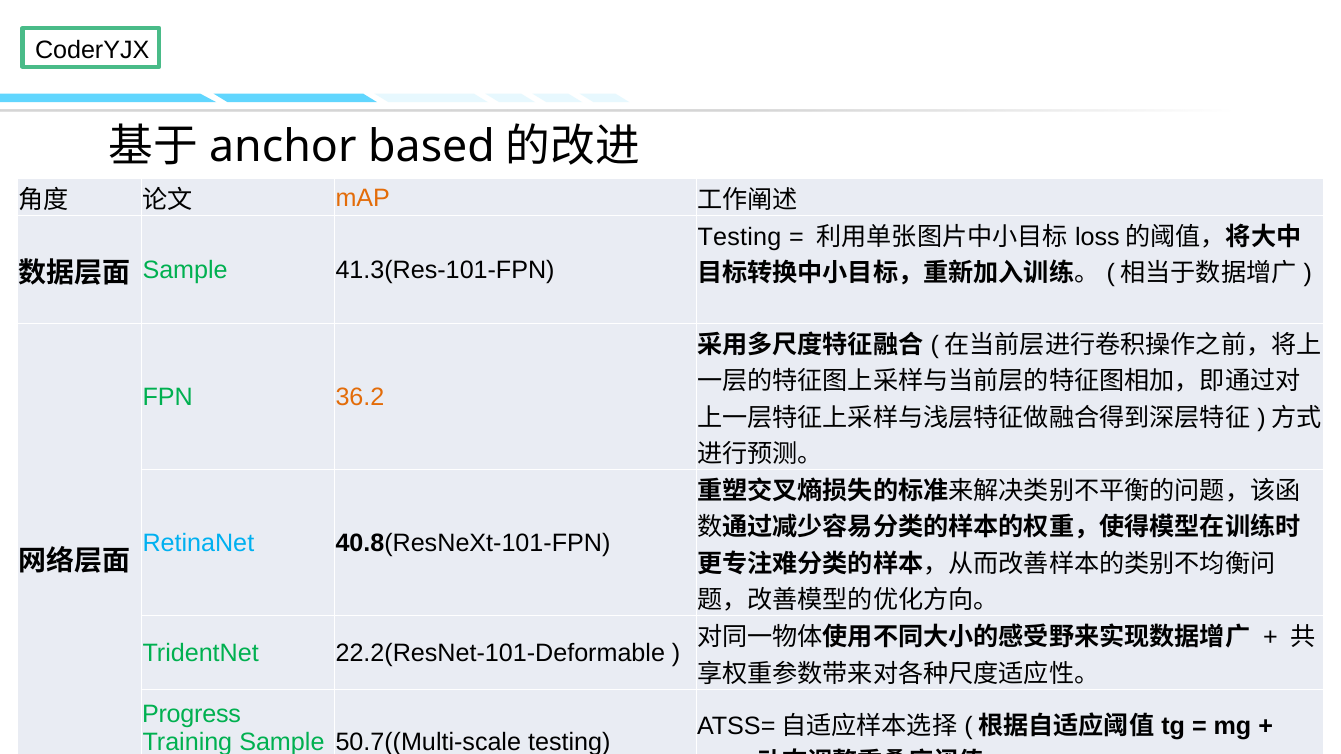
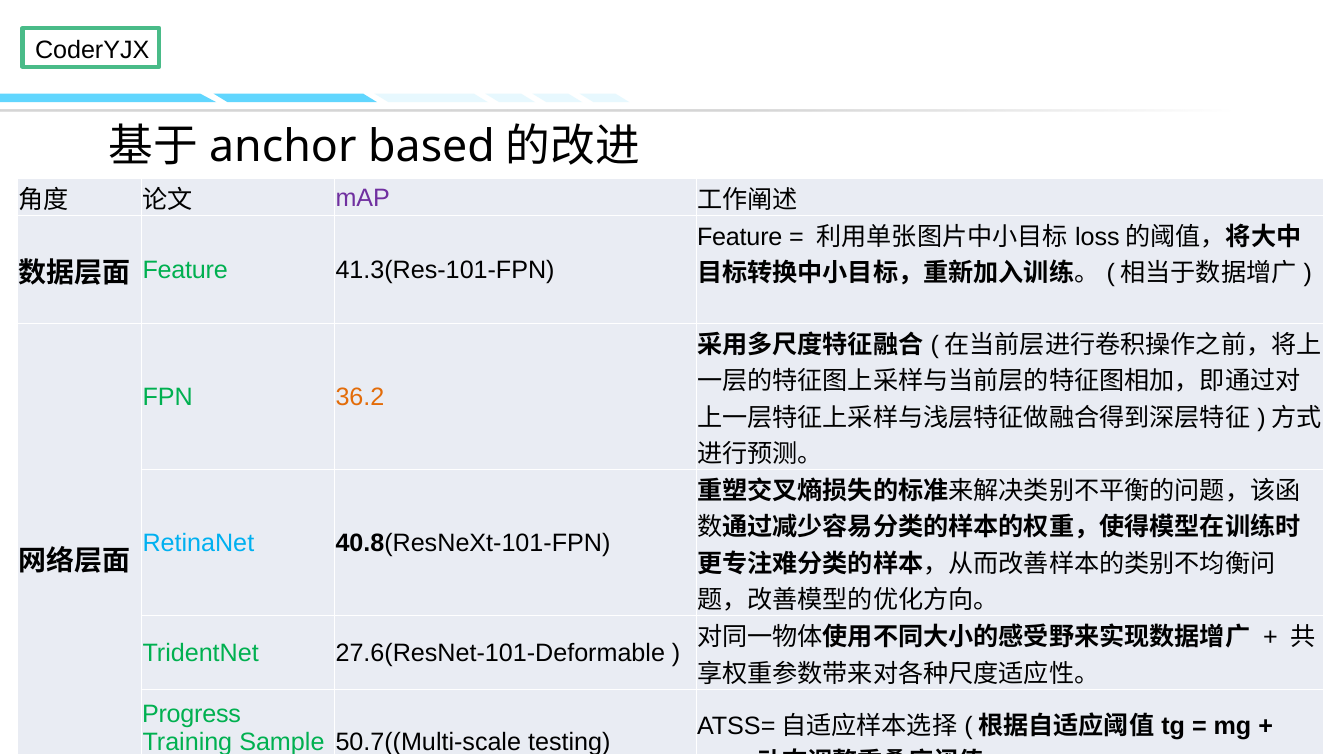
mAP colour: orange -> purple
Testing at (740, 237): Testing -> Feature
Sample at (185, 270): Sample -> Feature
22.2(ResNet-101-Deformable: 22.2(ResNet-101-Deformable -> 27.6(ResNet-101-Deformable
